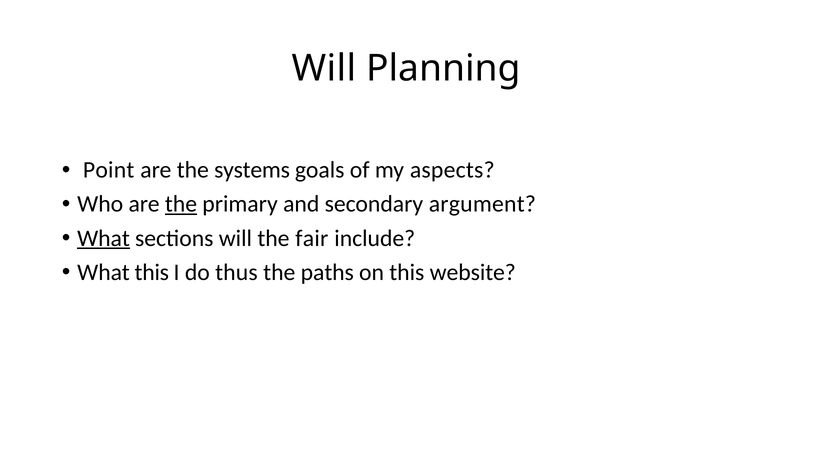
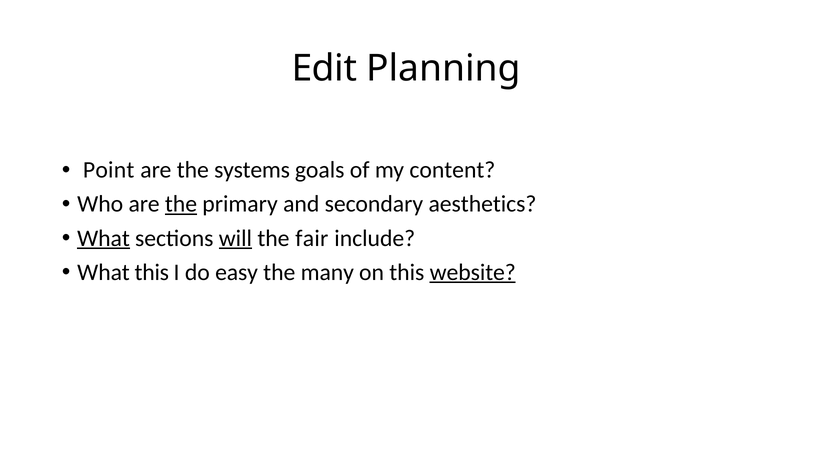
Will at (324, 68): Will -> Edit
aspects: aspects -> content
argument: argument -> aesthetics
will at (235, 238) underline: none -> present
thus: thus -> easy
paths: paths -> many
website underline: none -> present
